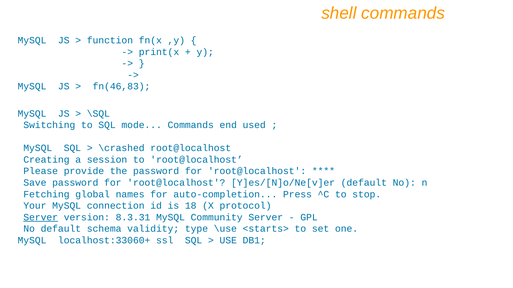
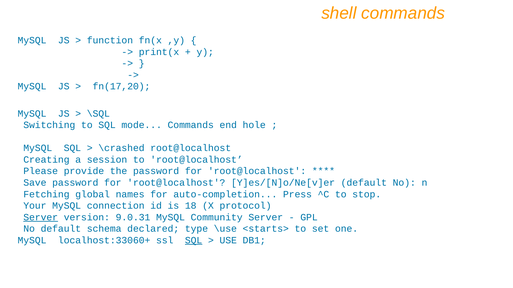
fn(46,83: fn(46,83 -> fn(17,20
used: used -> hole
8.3.31: 8.3.31 -> 9.0.31
validity: validity -> declared
SQL at (194, 241) underline: none -> present
